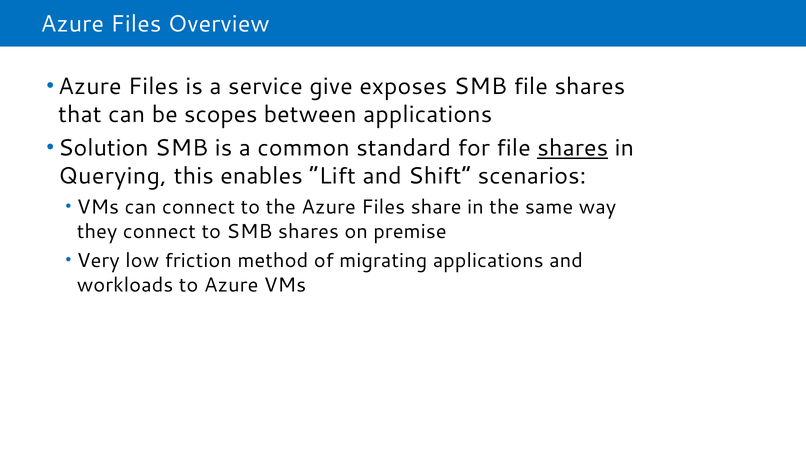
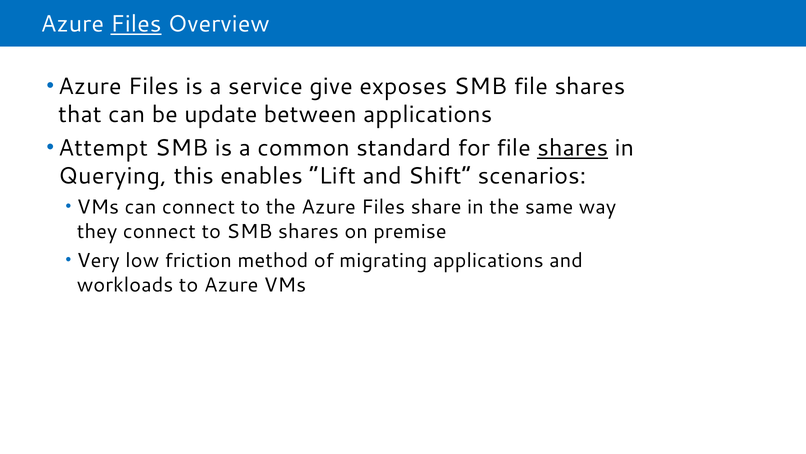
Files at (136, 24) underline: none -> present
scopes: scopes -> update
Solution: Solution -> Attempt
